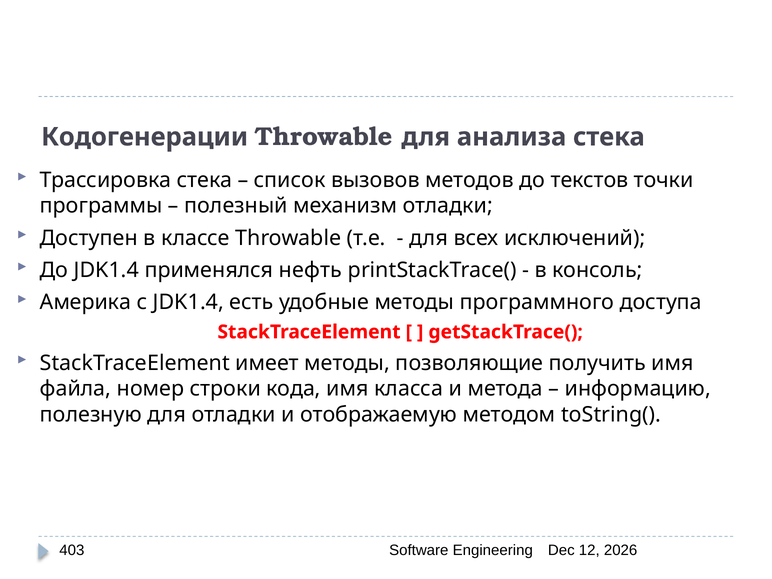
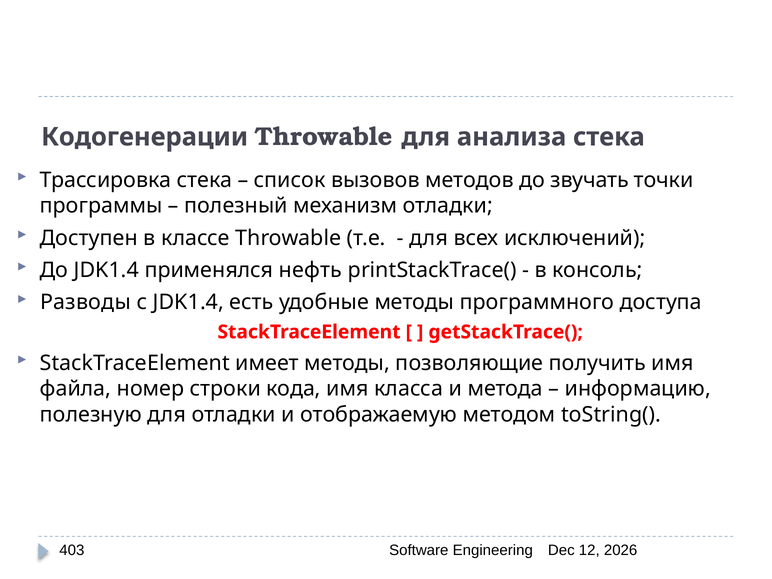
текстов: текстов -> звучать
Америка: Америка -> Разводы
